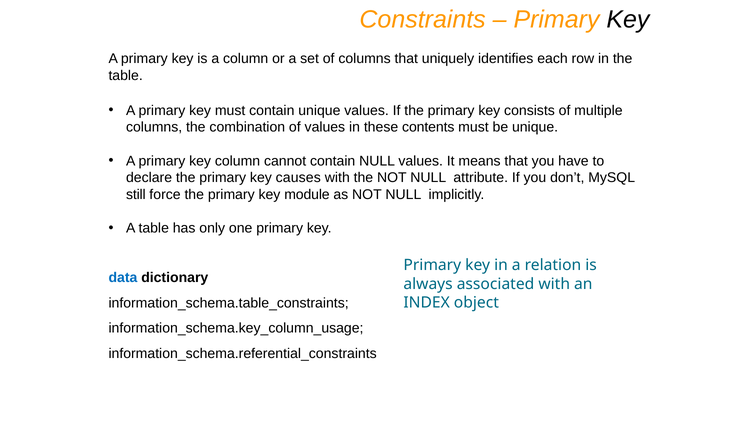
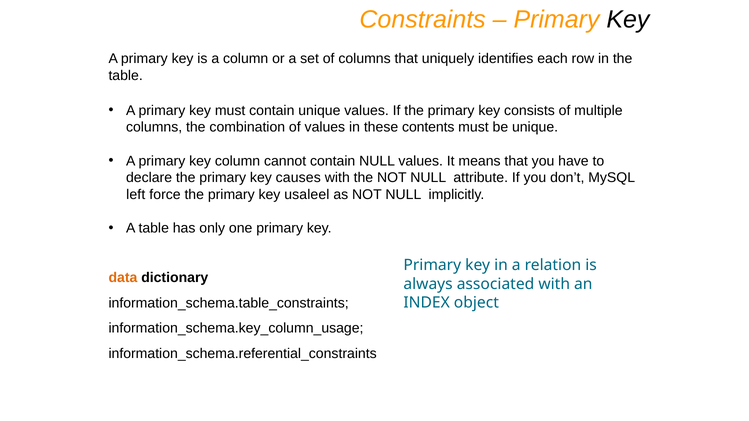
still: still -> left
module: module -> usaleel
data colour: blue -> orange
